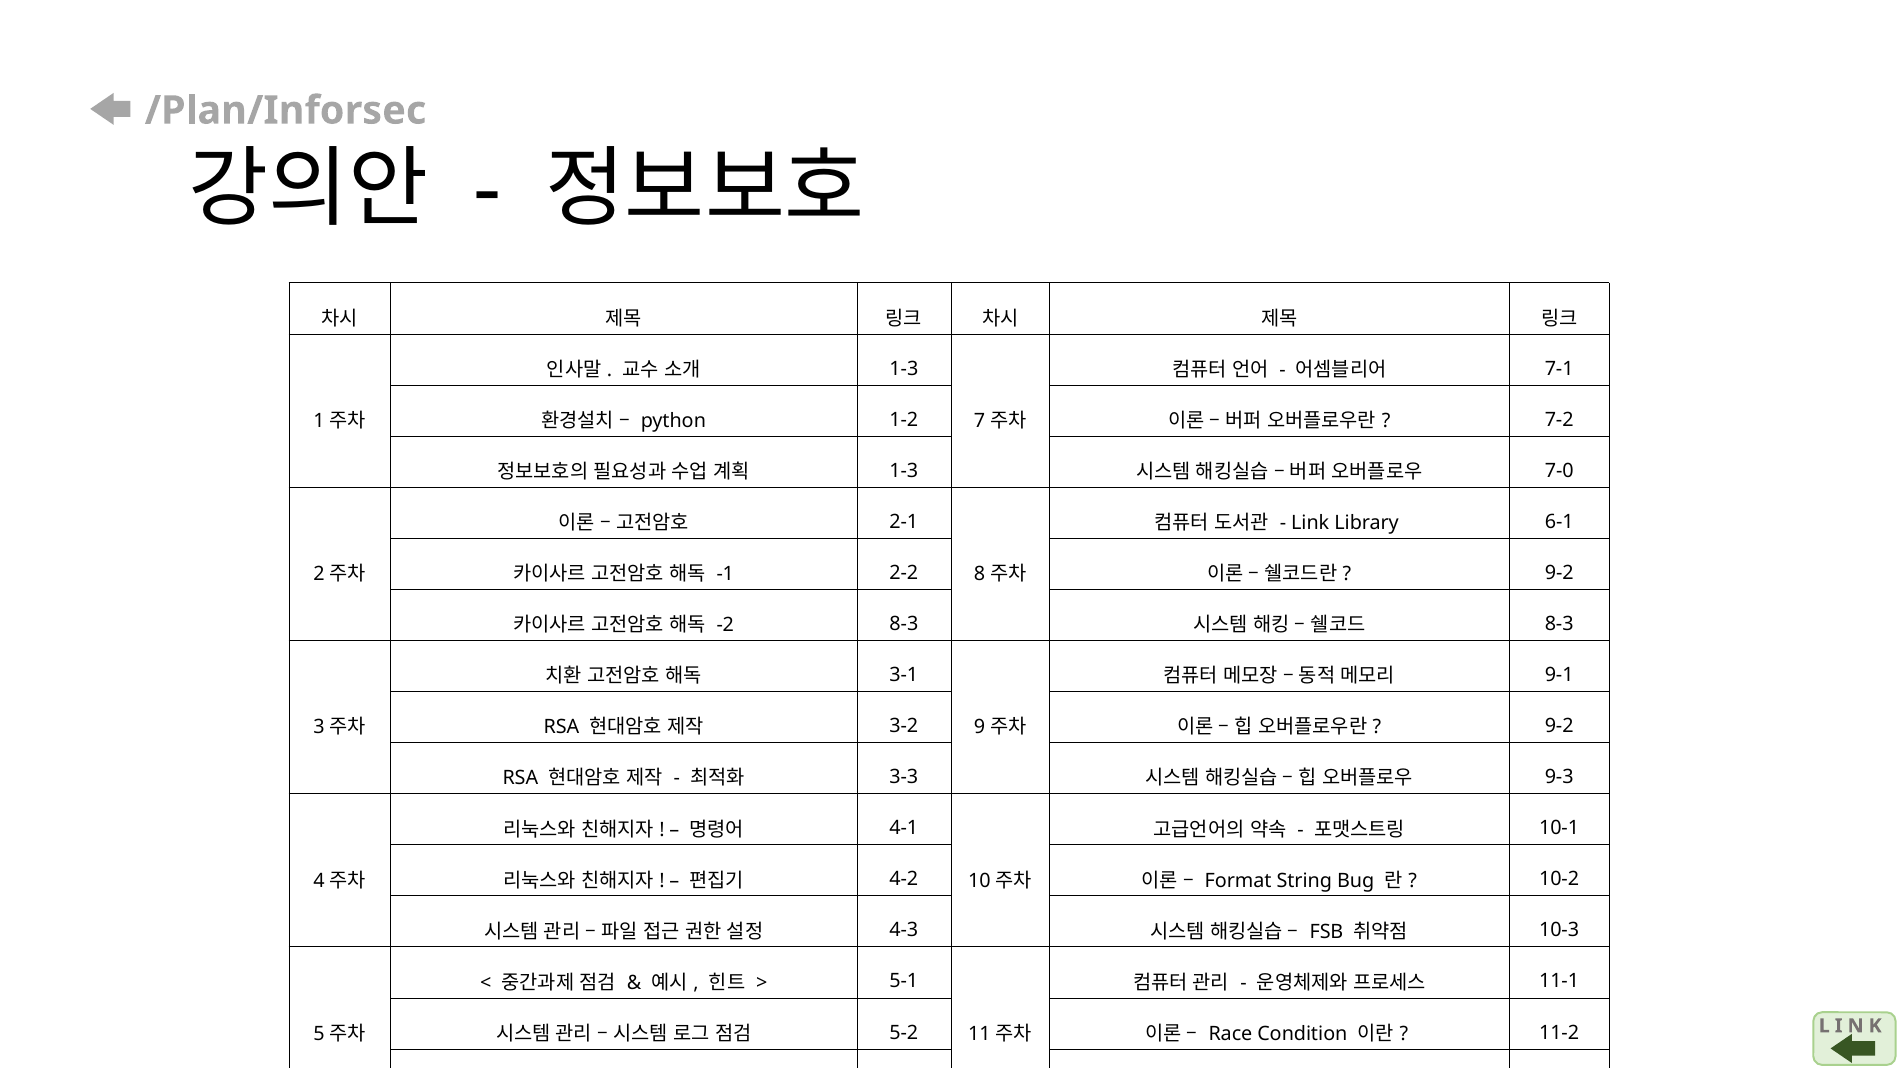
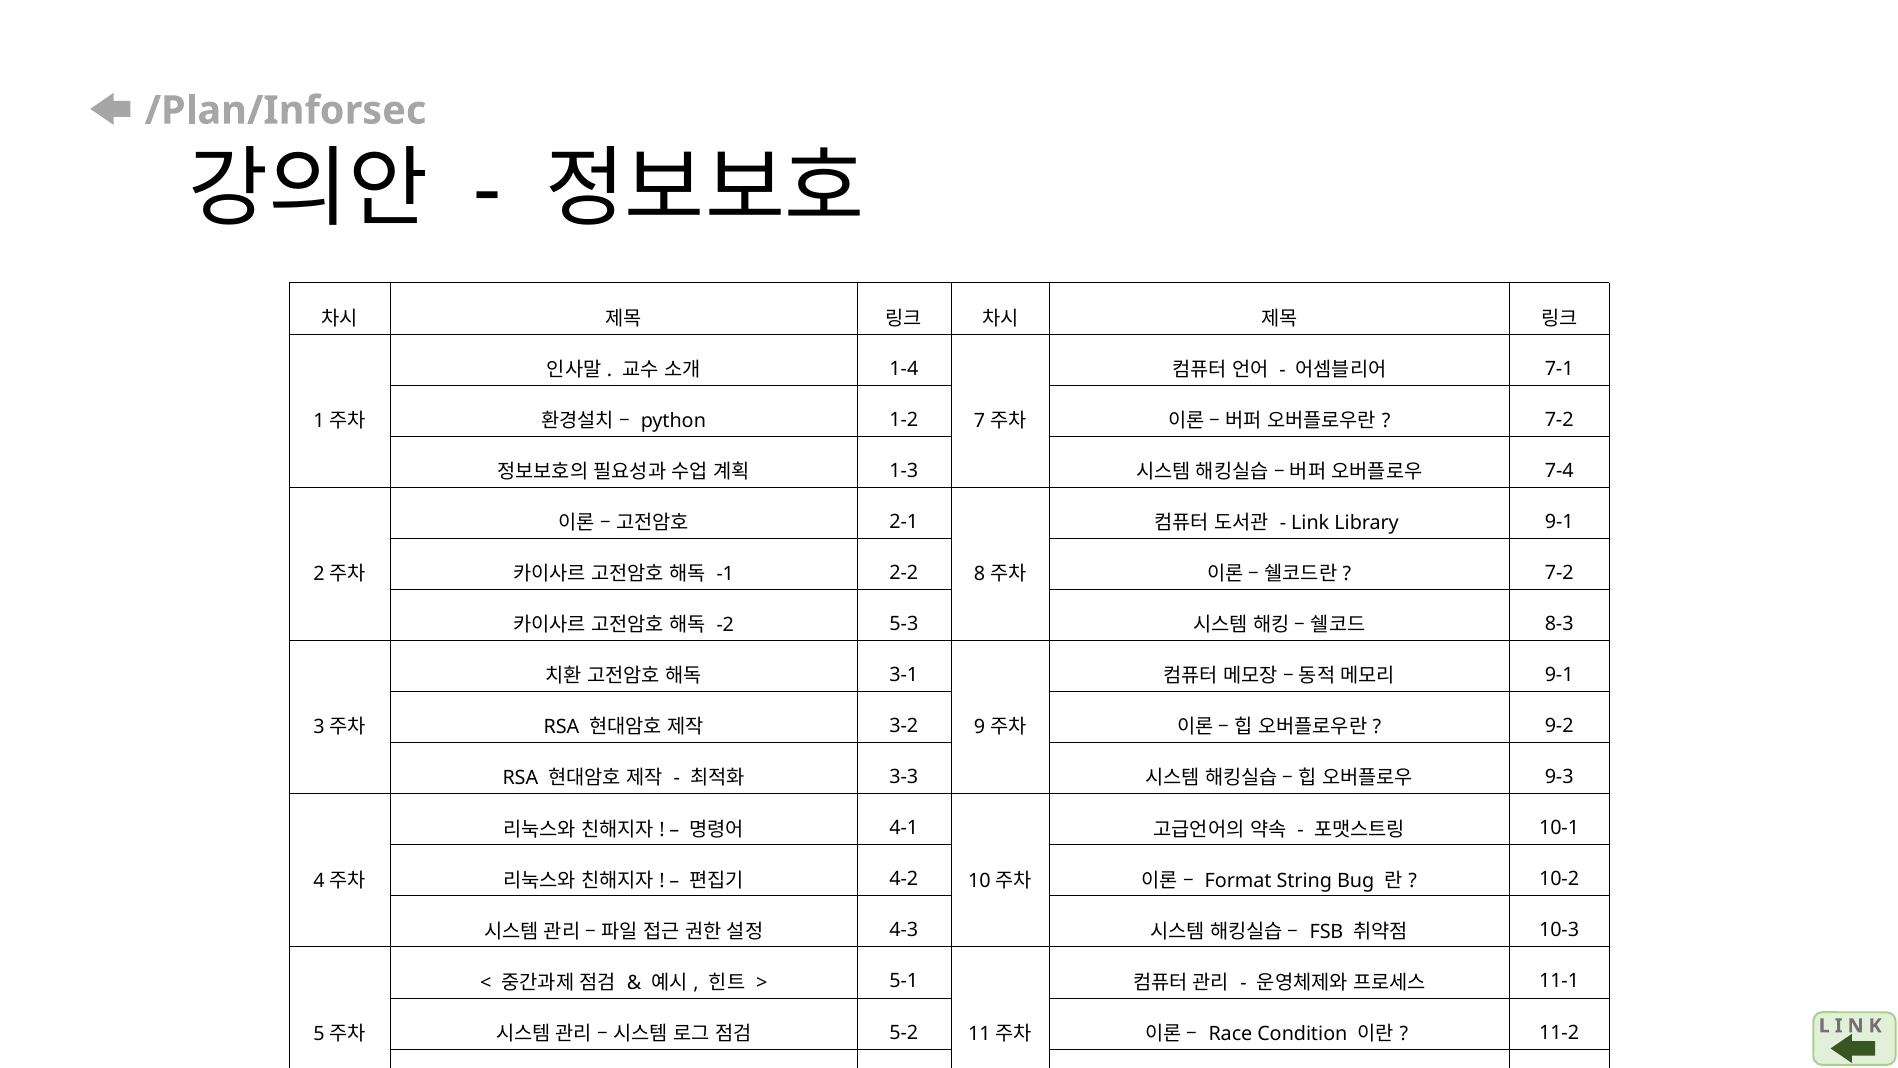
1-3 at (904, 368): 1-3 -> 1-4
7-0: 7-0 -> 7-4
Library 6-1: 6-1 -> 9-1
9-2 at (1559, 573): 9-2 -> 7-2
-2 8-3: 8-3 -> 5-3
